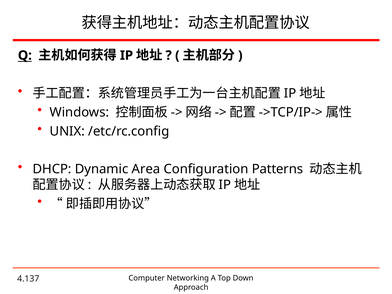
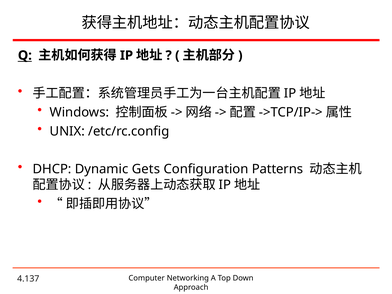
Area: Area -> Gets
